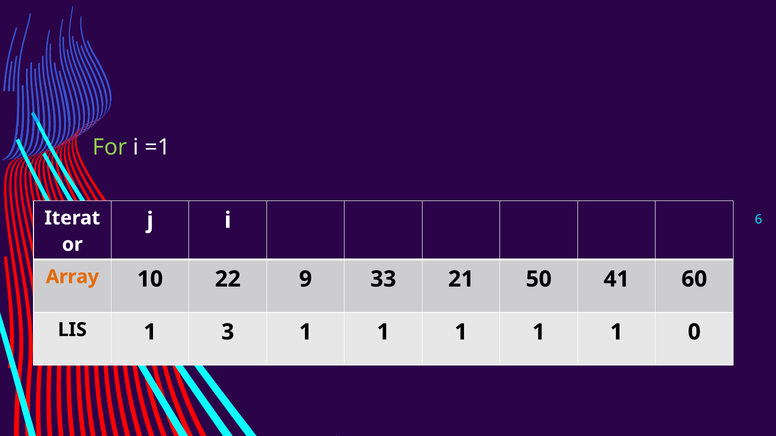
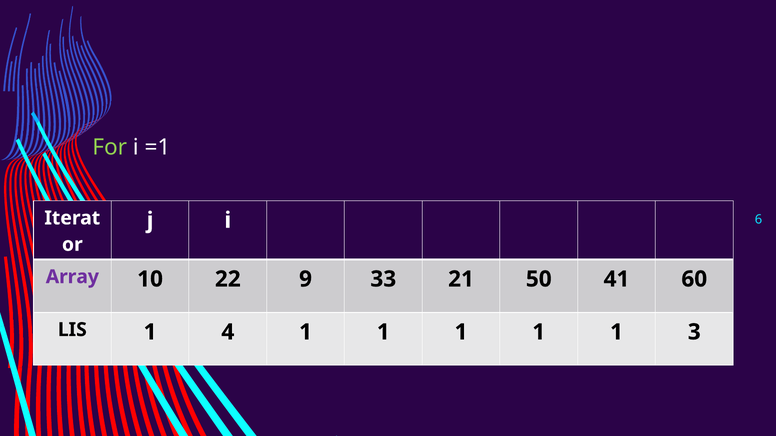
Array colour: orange -> purple
3: 3 -> 4
0: 0 -> 3
